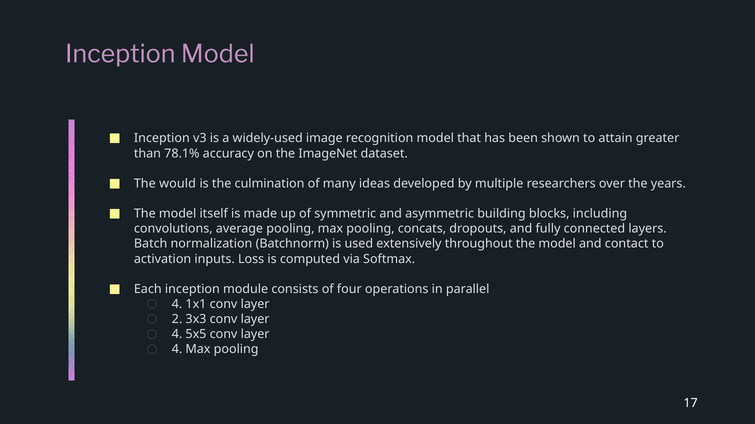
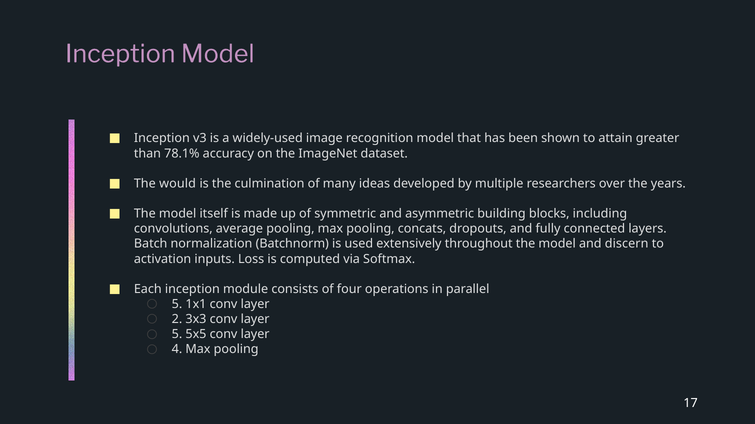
contact: contact -> discern
4 at (177, 305): 4 -> 5
4 at (177, 335): 4 -> 5
